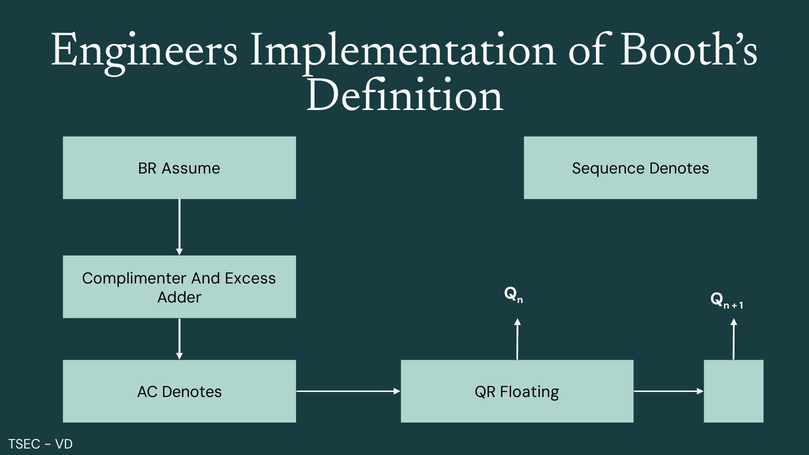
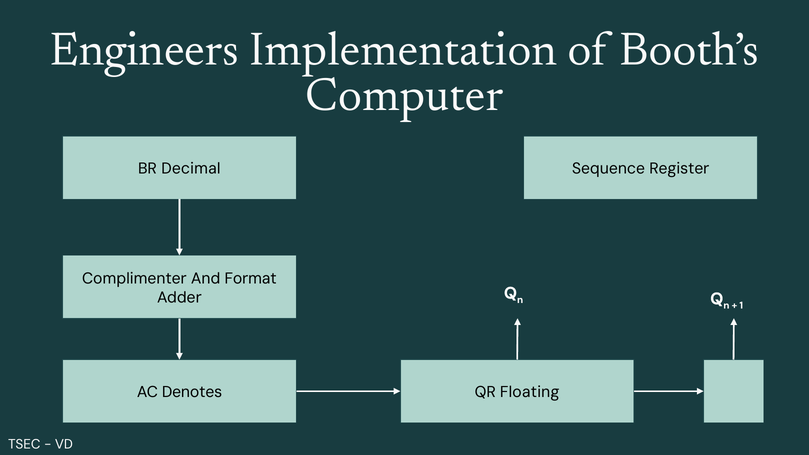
Definition: Definition -> Computer
Assume: Assume -> Decimal
Sequence Denotes: Denotes -> Register
Excess: Excess -> Format
